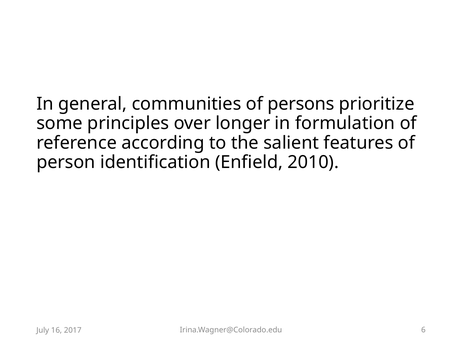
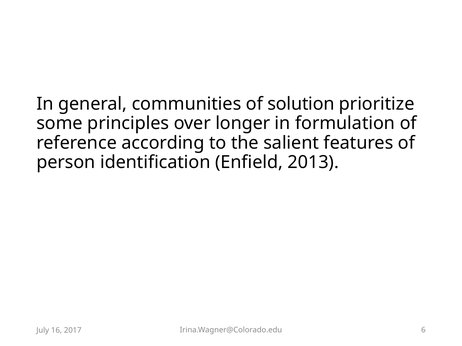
persons: persons -> solution
2010: 2010 -> 2013
